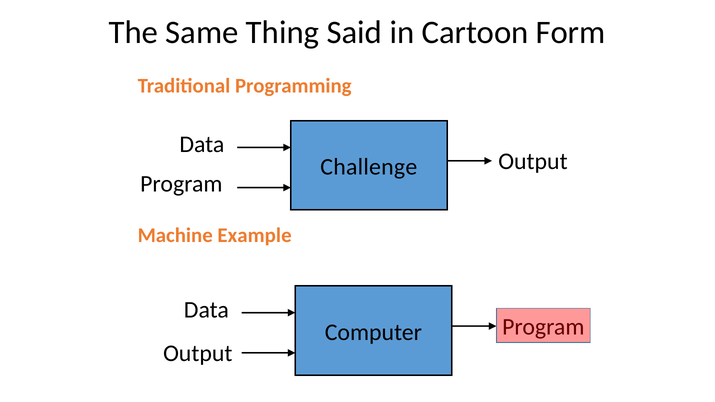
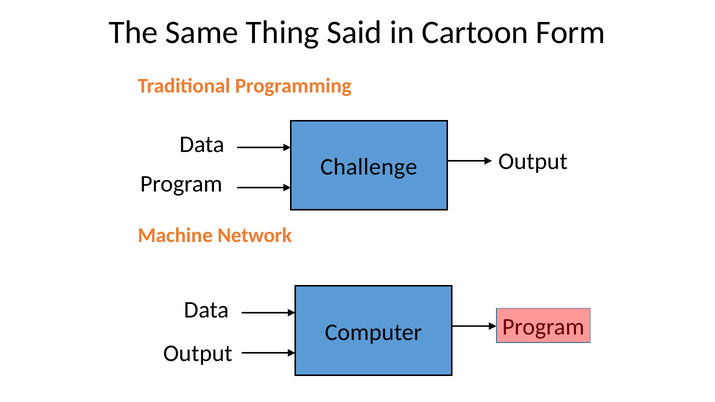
Example: Example -> Network
